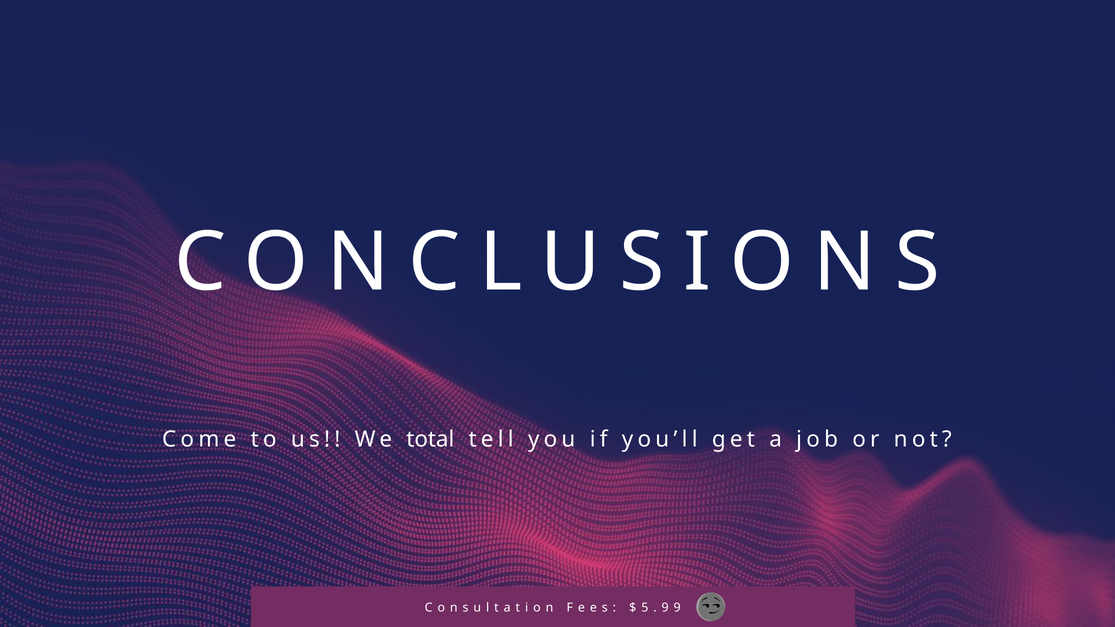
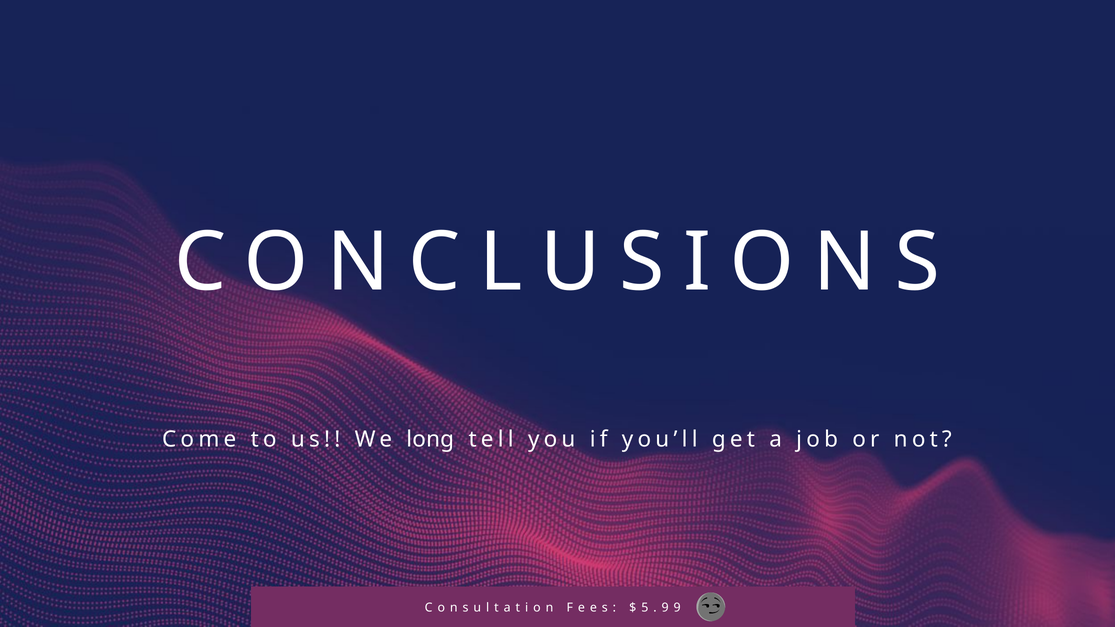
total: total -> long
